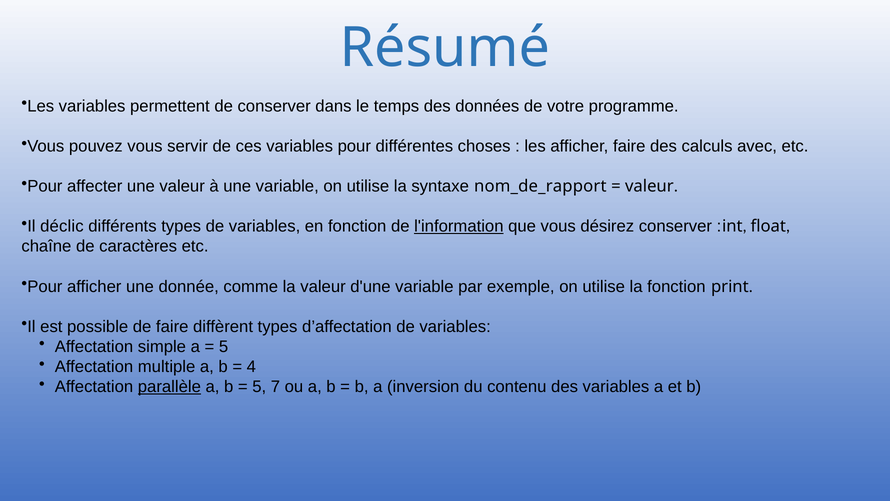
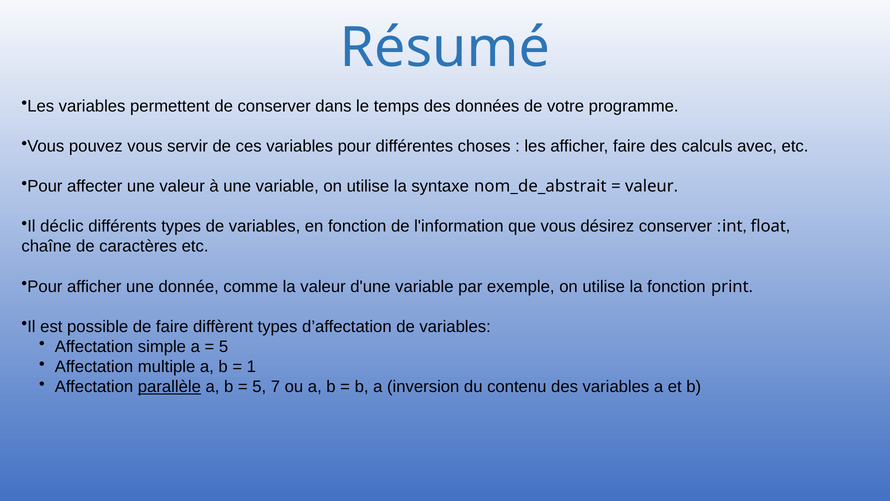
nom_de_rapport: nom_de_rapport -> nom_de_abstrait
l'information underline: present -> none
4: 4 -> 1
